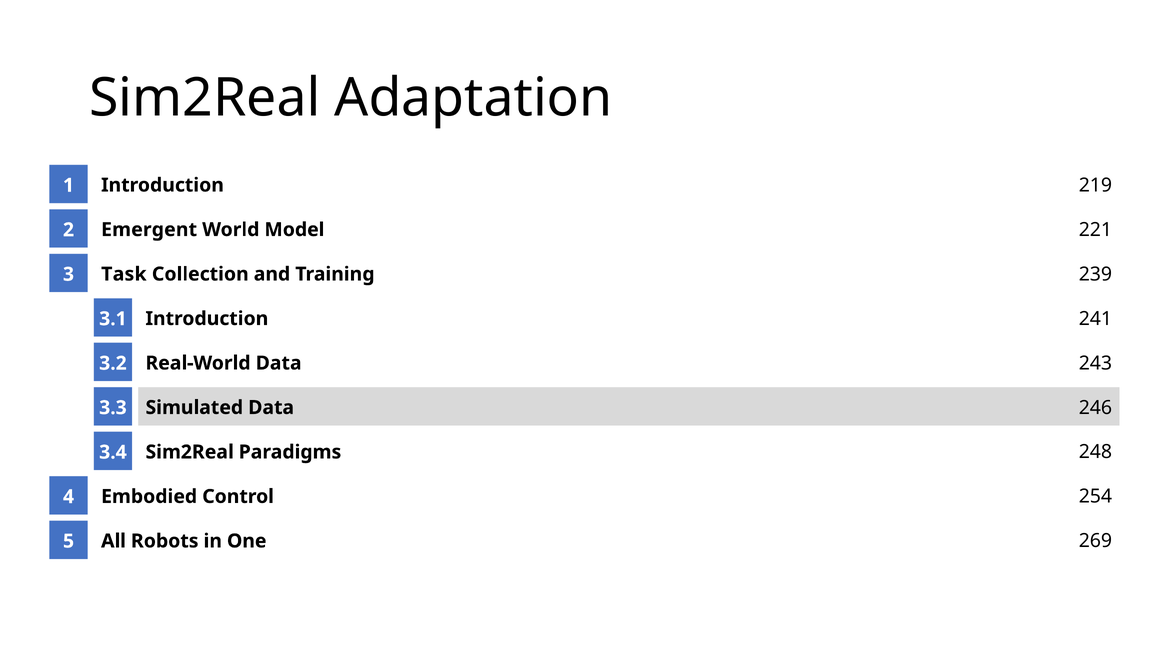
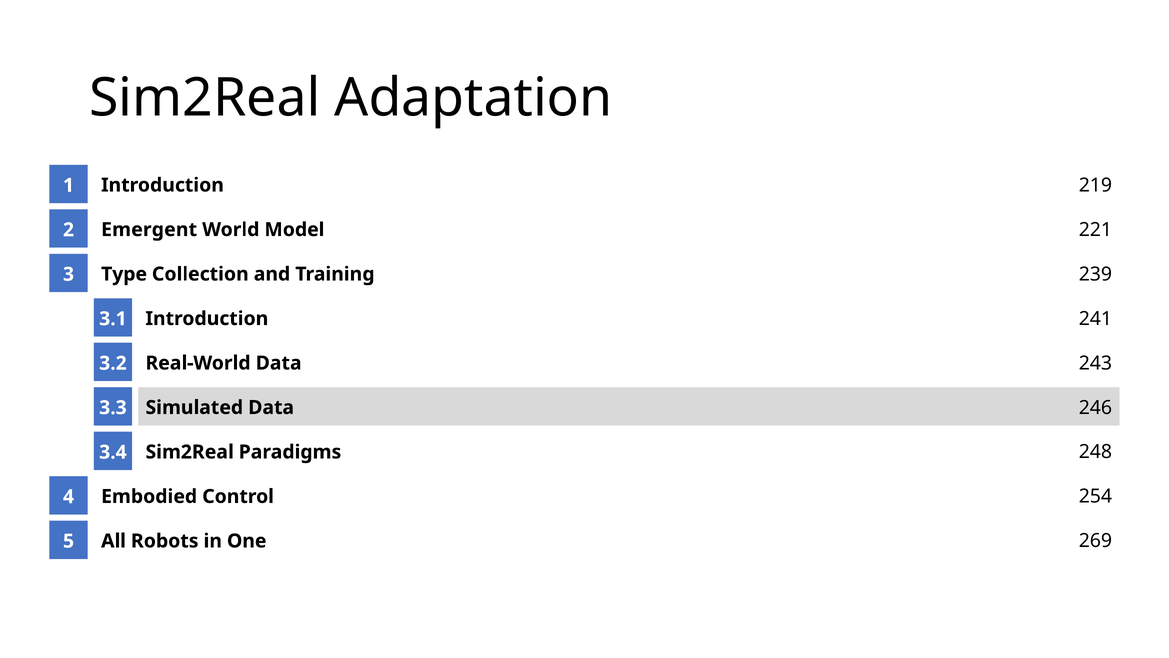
Task: Task -> Type
